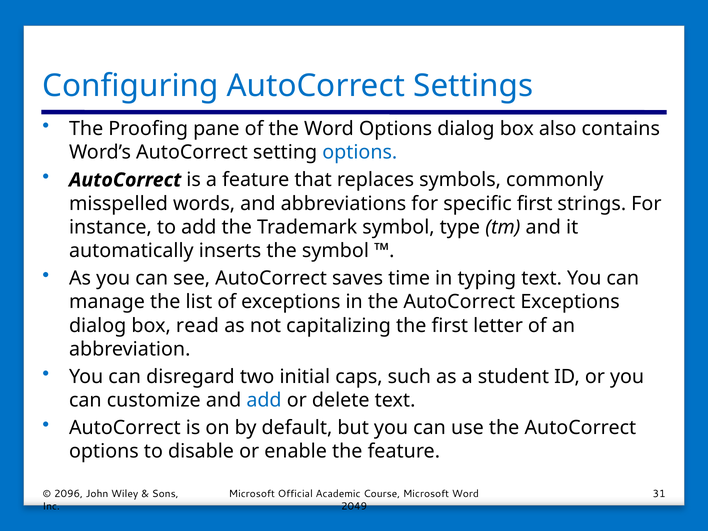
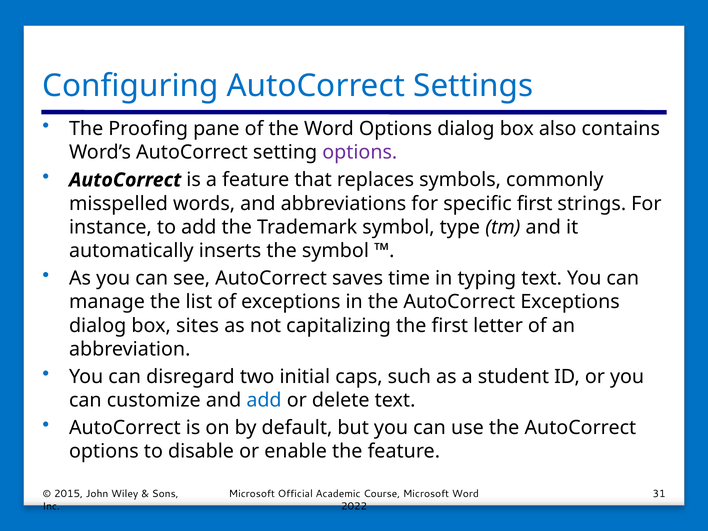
options at (360, 152) colour: blue -> purple
read: read -> sites
2096: 2096 -> 2015
2049: 2049 -> 2022
